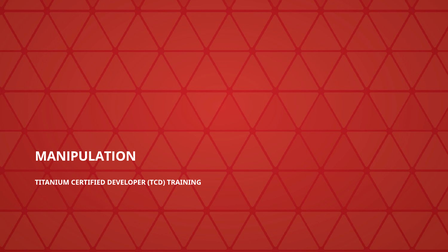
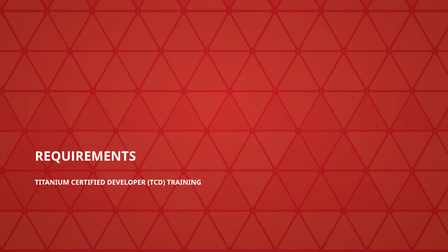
MANIPULATION: MANIPULATION -> REQUIREMENTS
